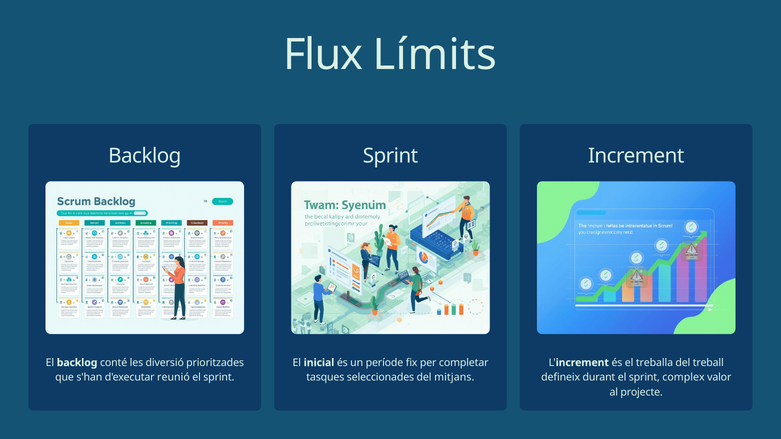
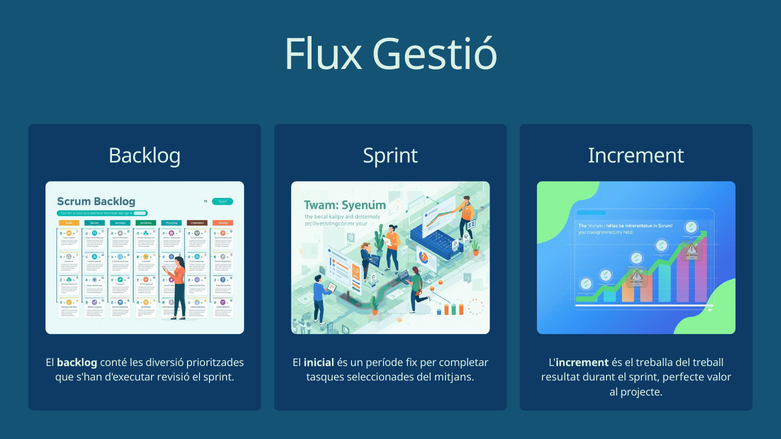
Límits: Límits -> Gestió
defineix: defineix -> resultat
complex: complex -> perfecte
reunió: reunió -> revisió
